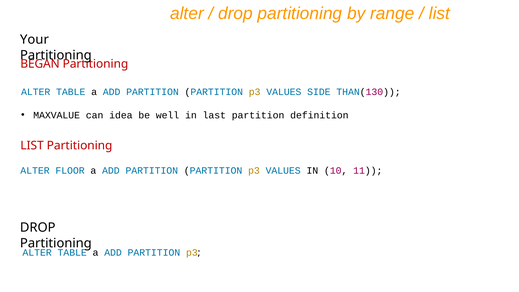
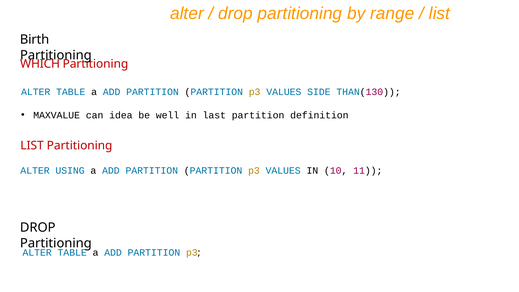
Your: Your -> Birth
BEGAN: BEGAN -> WHICH
FLOOR: FLOOR -> USING
